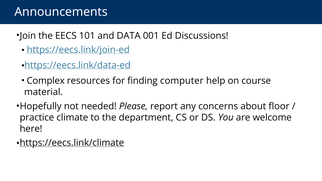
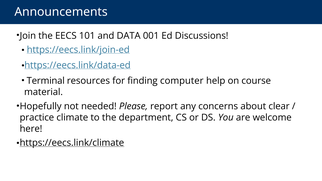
Complex: Complex -> Terminal
floor: floor -> clear
